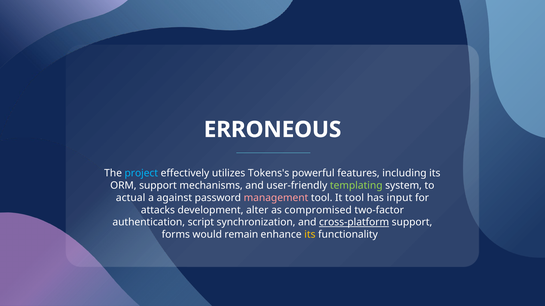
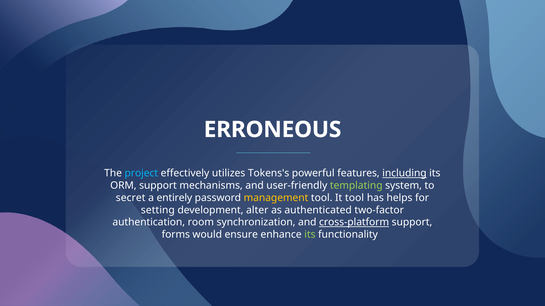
including underline: none -> present
actual: actual -> secret
against: against -> entirely
management colour: pink -> yellow
input: input -> helps
attacks: attacks -> setting
compromised: compromised -> authenticated
script: script -> room
remain: remain -> ensure
its at (310, 235) colour: yellow -> light green
